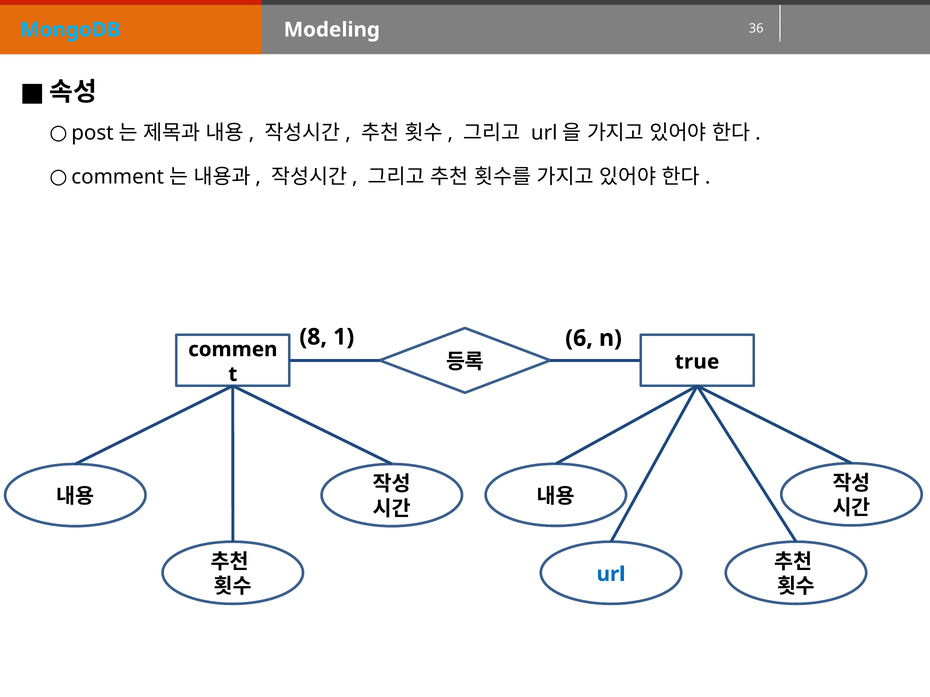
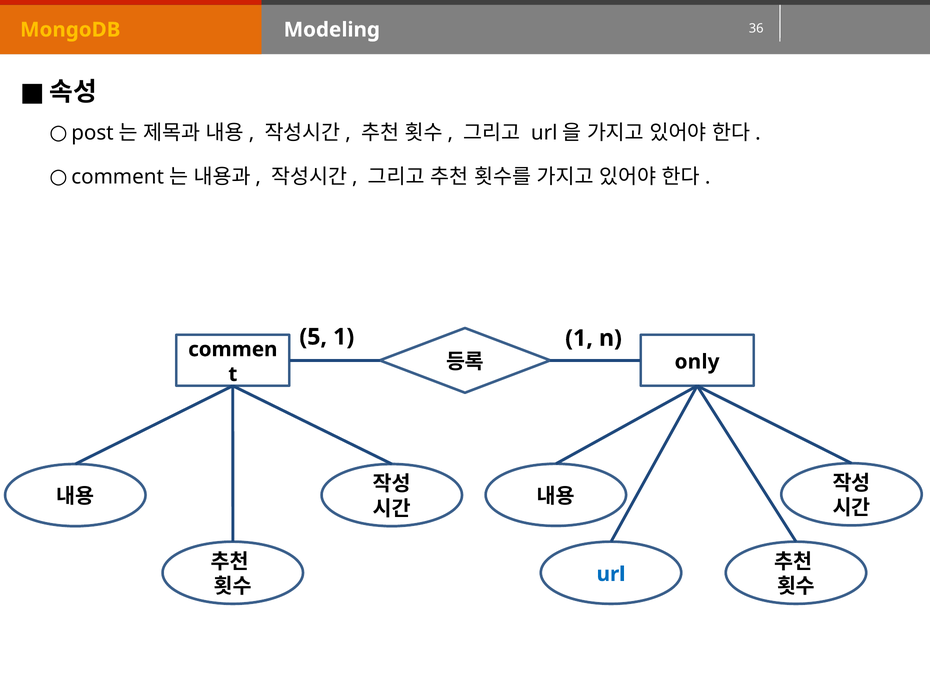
MongoDB colour: light blue -> yellow
8: 8 -> 5
1 6: 6 -> 1
true: true -> only
